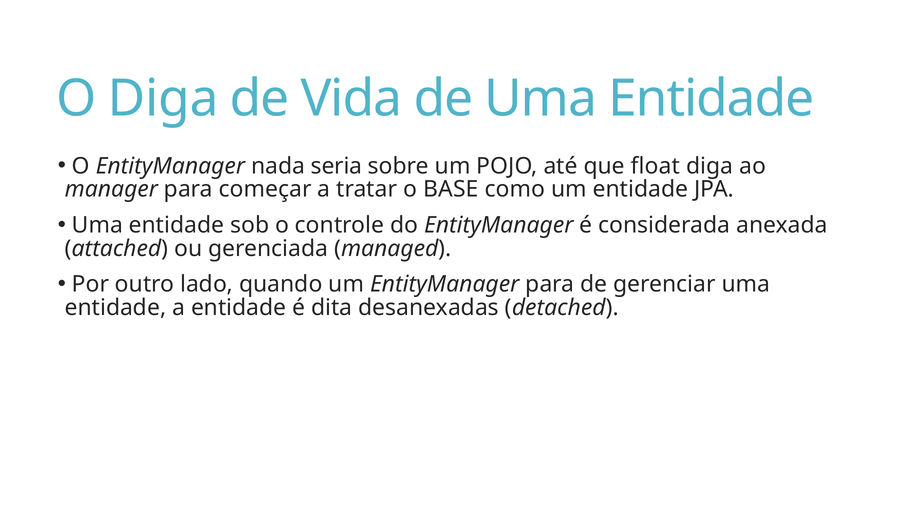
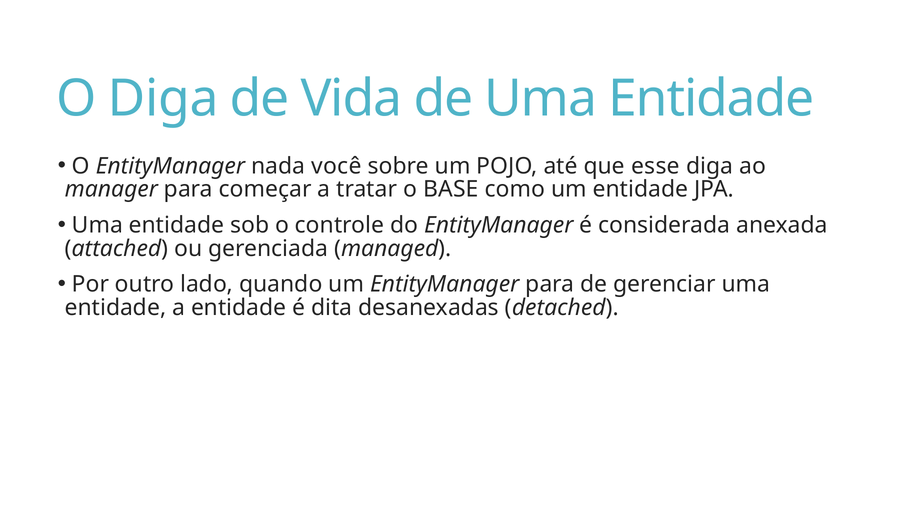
seria: seria -> você
float: float -> esse
